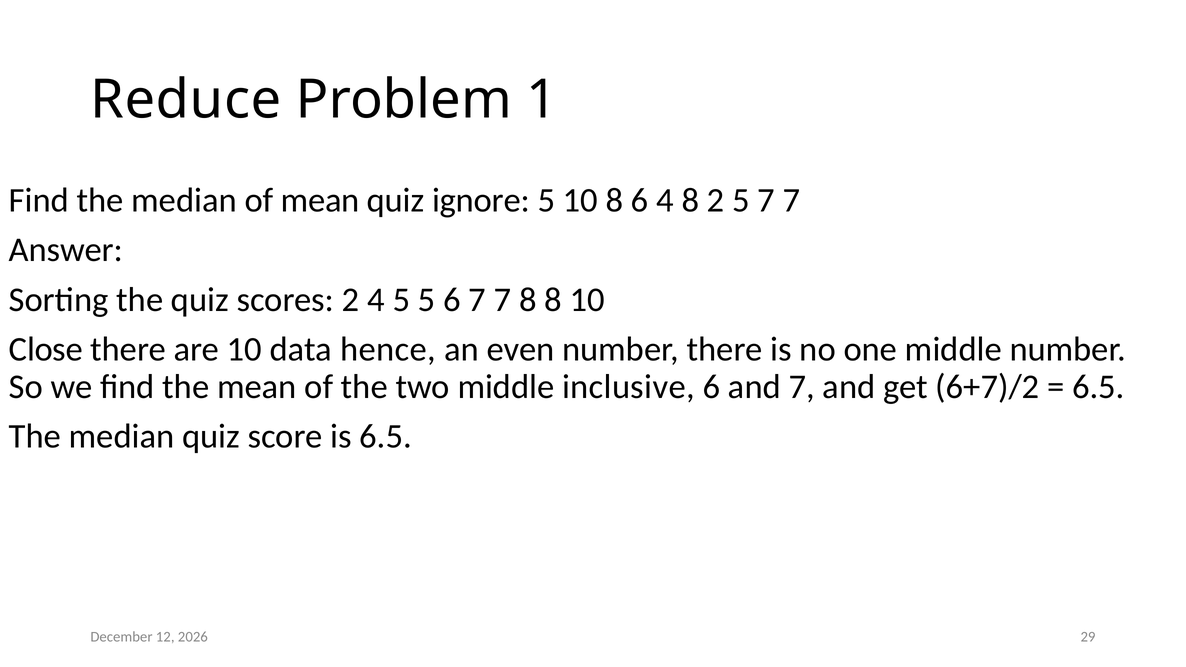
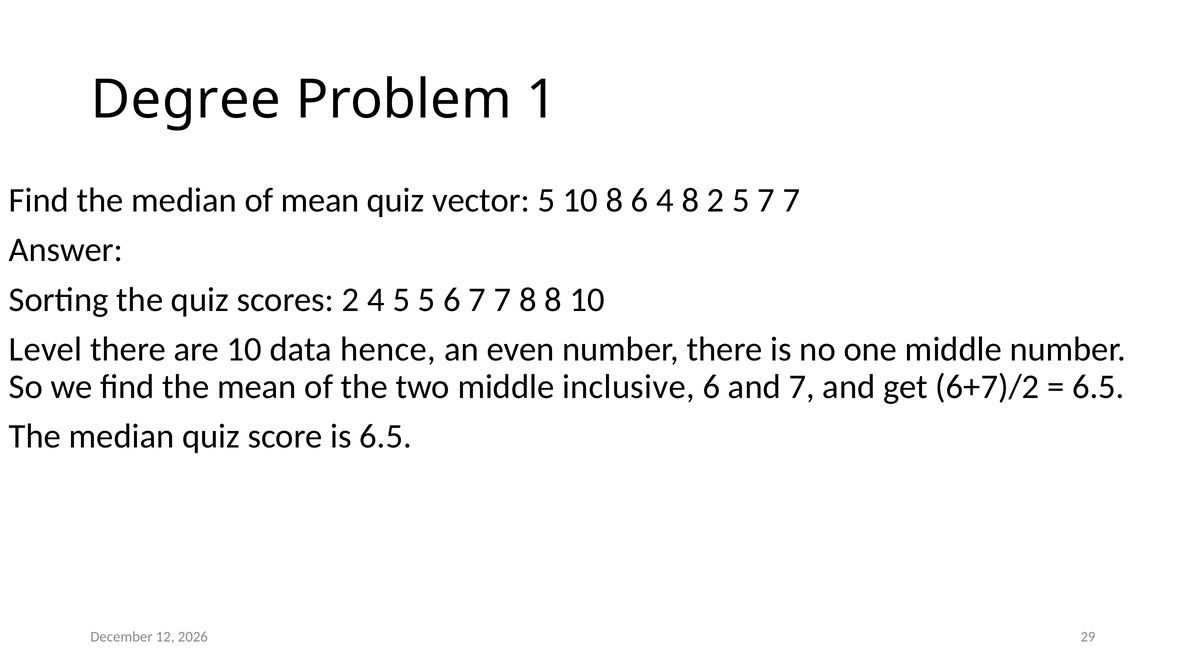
Reduce: Reduce -> Degree
ignore: ignore -> vector
Close: Close -> Level
